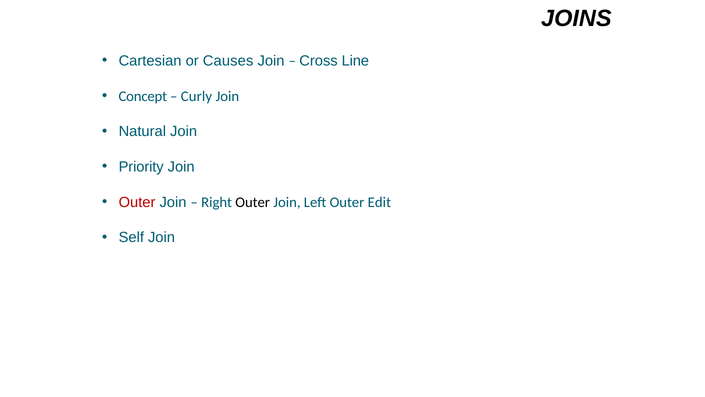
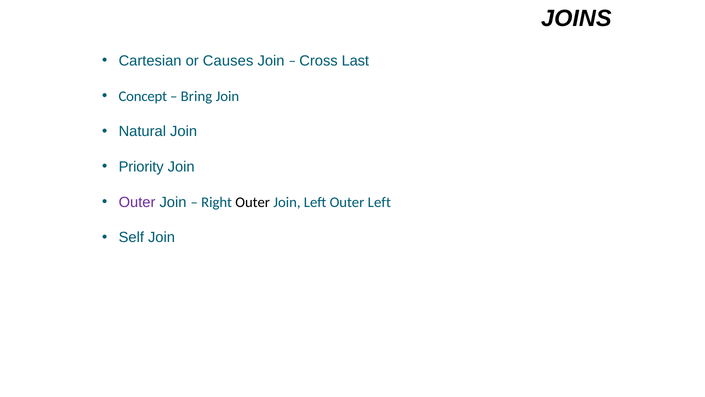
Line: Line -> Last
Curly: Curly -> Bring
Outer at (137, 202) colour: red -> purple
Outer Edit: Edit -> Left
